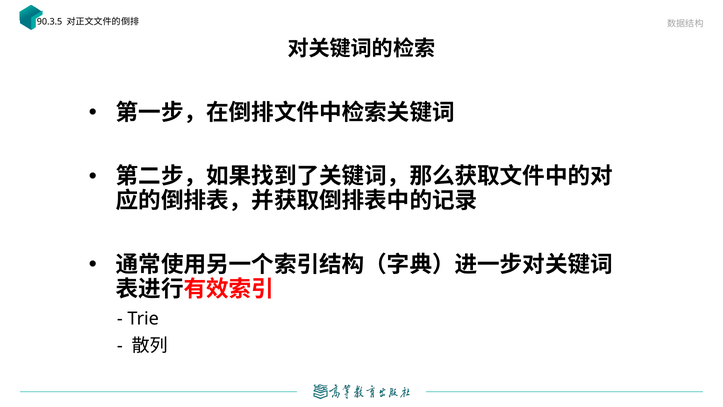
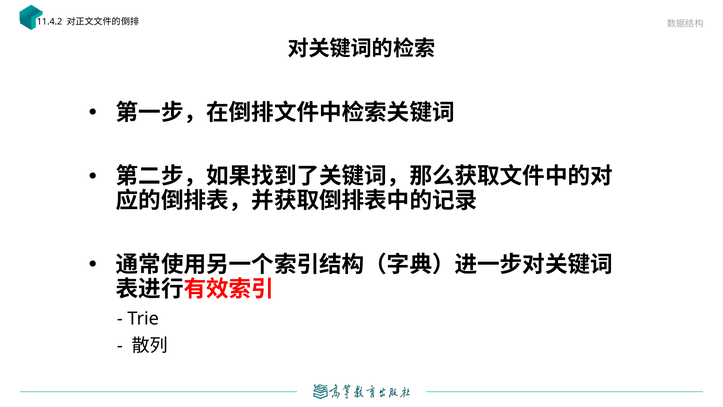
90.3.5: 90.3.5 -> 11.4.2
